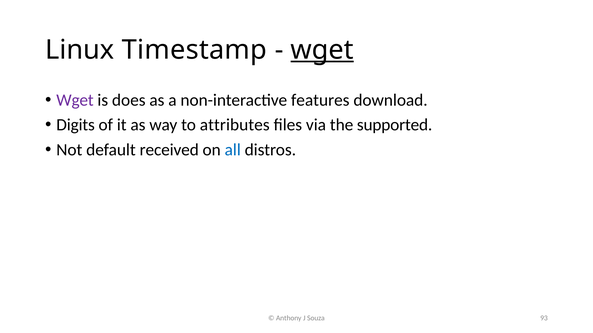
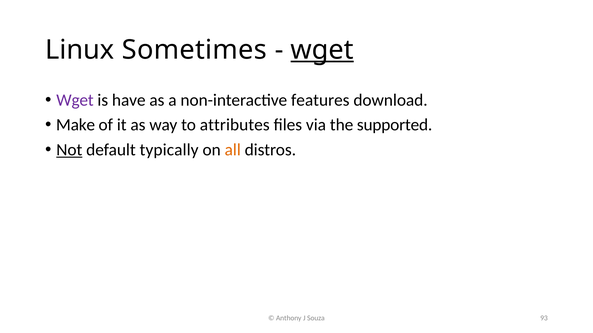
Timestamp: Timestamp -> Sometimes
does: does -> have
Digits: Digits -> Make
Not underline: none -> present
received: received -> typically
all colour: blue -> orange
